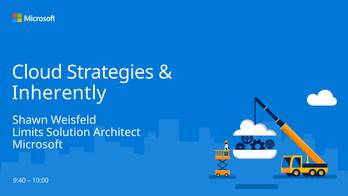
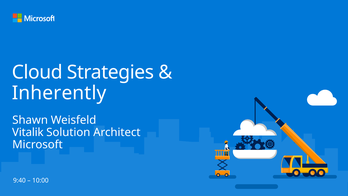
Limits: Limits -> Vitalik
